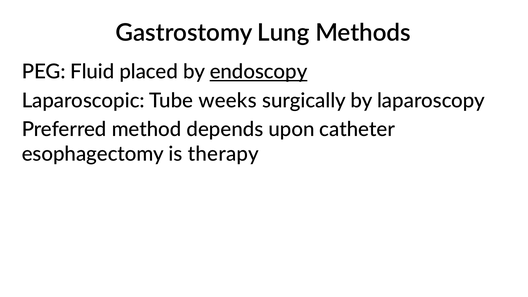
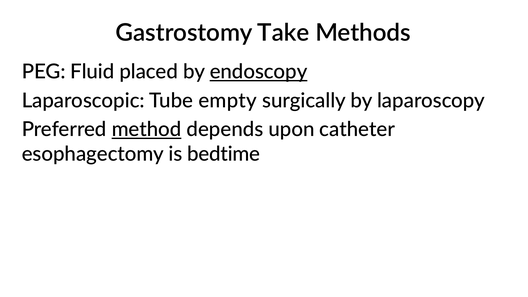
Lung: Lung -> Take
weeks: weeks -> empty
method underline: none -> present
therapy: therapy -> bedtime
